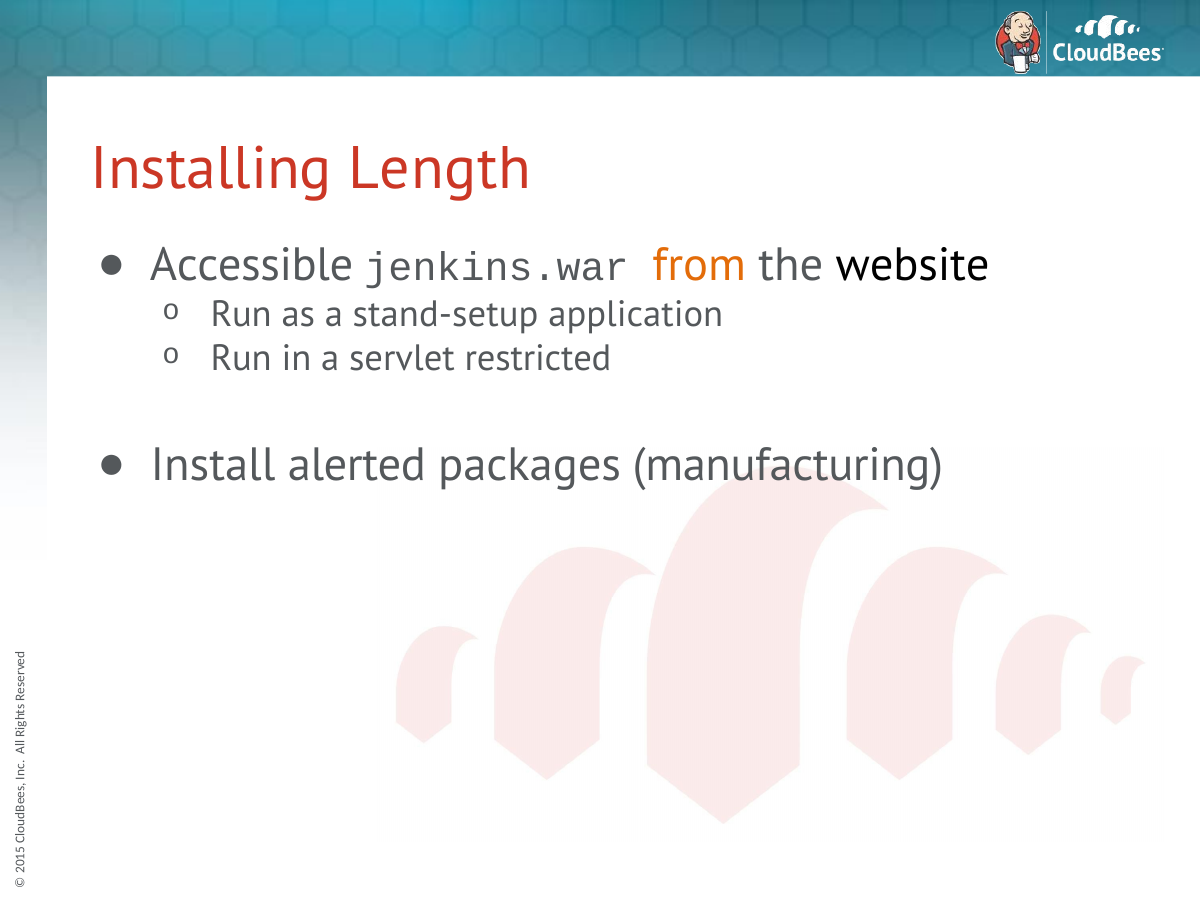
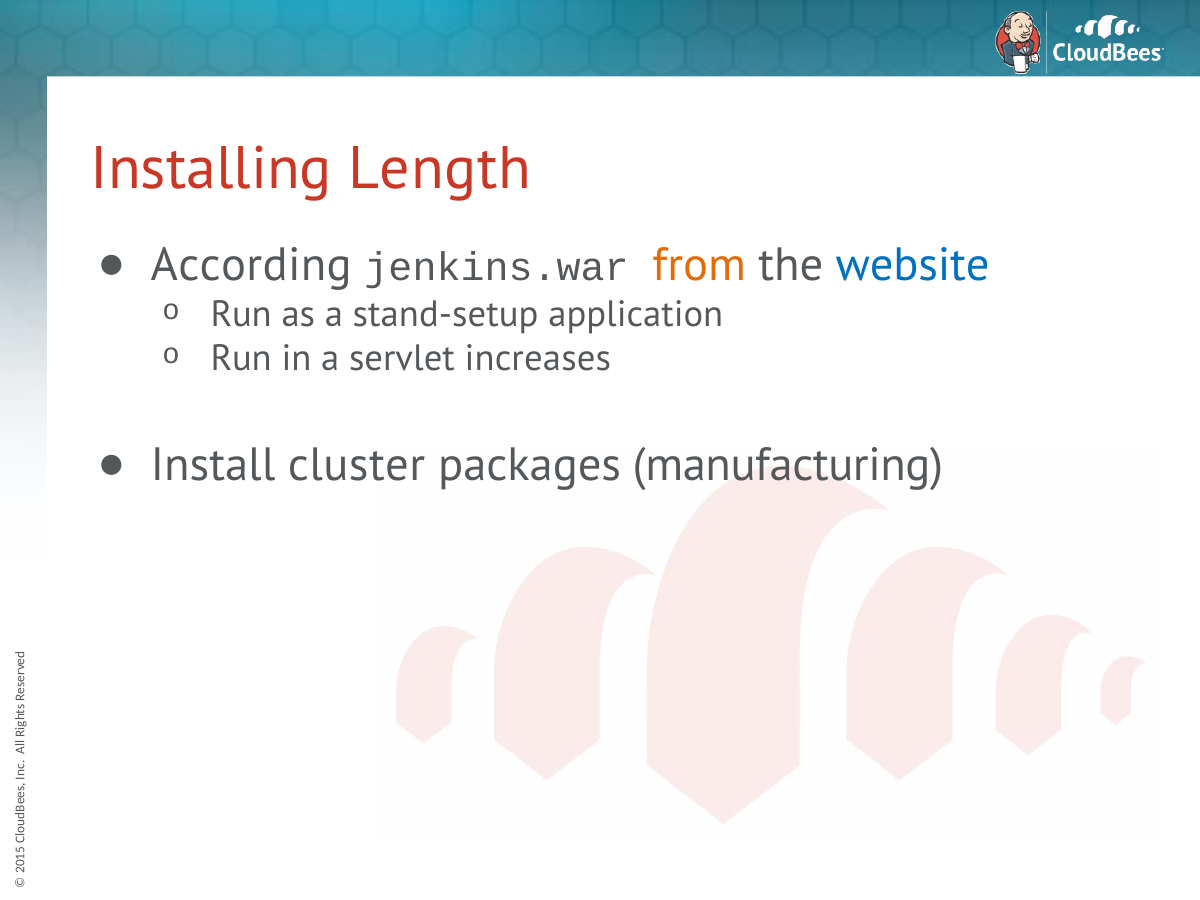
Accessible: Accessible -> According
website colour: black -> blue
restricted: restricted -> increases
alerted: alerted -> cluster
